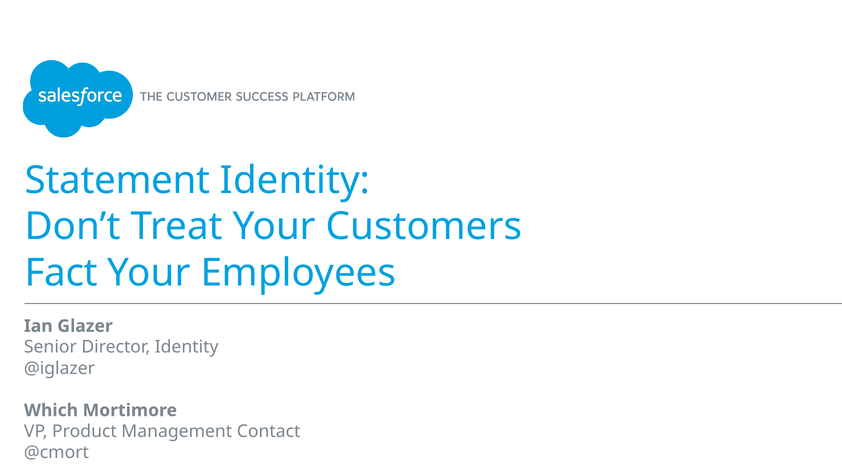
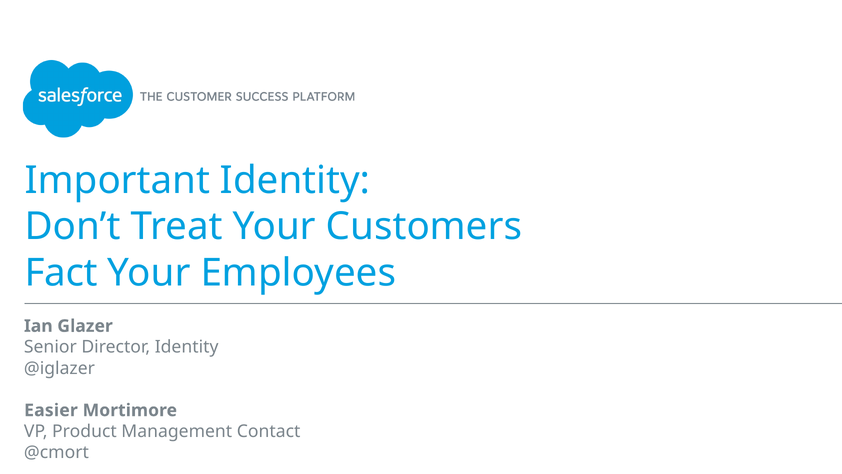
Statement: Statement -> Important
Which: Which -> Easier
